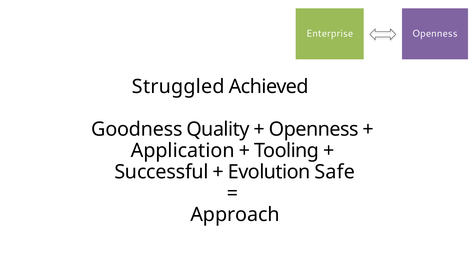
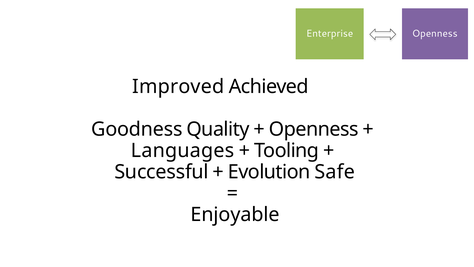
Struggled: Struggled -> Improved
Application: Application -> Languages
Approach: Approach -> Enjoyable
